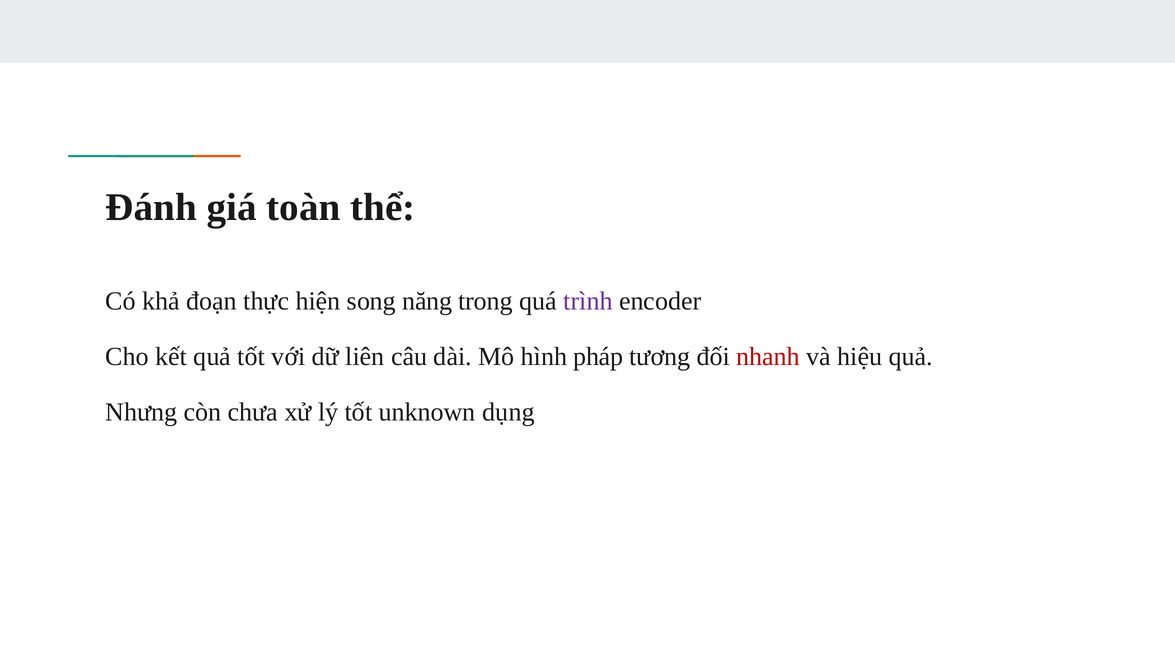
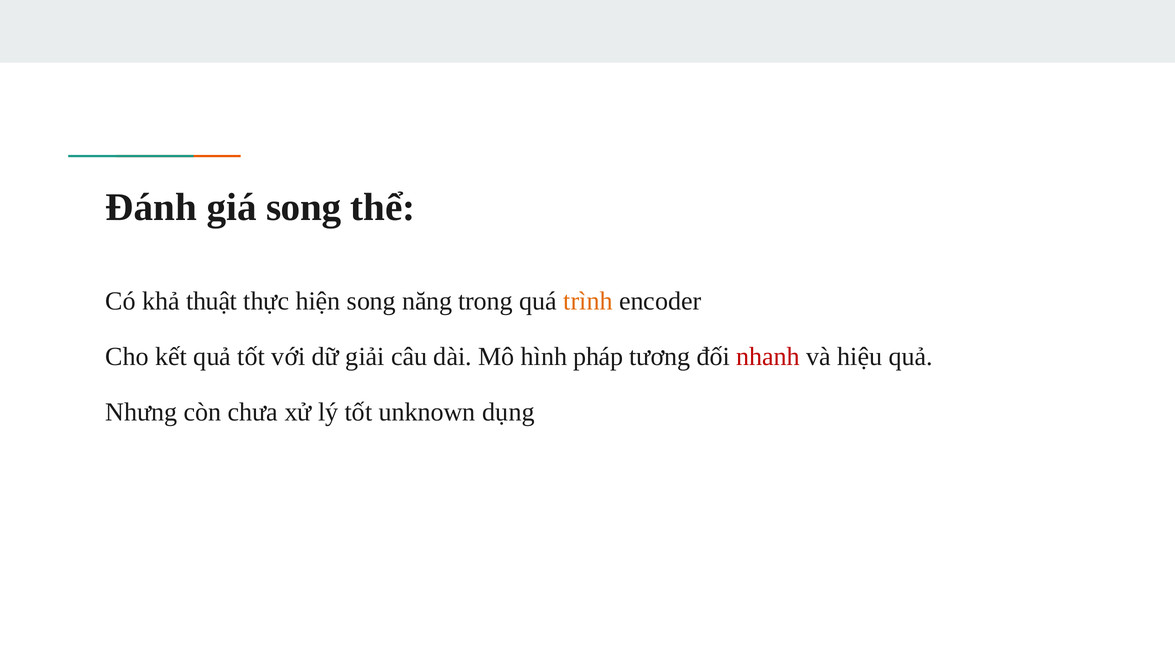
giá toàn: toàn -> song
đoạn: đoạn -> thuật
trình colour: purple -> orange
liên: liên -> giải
